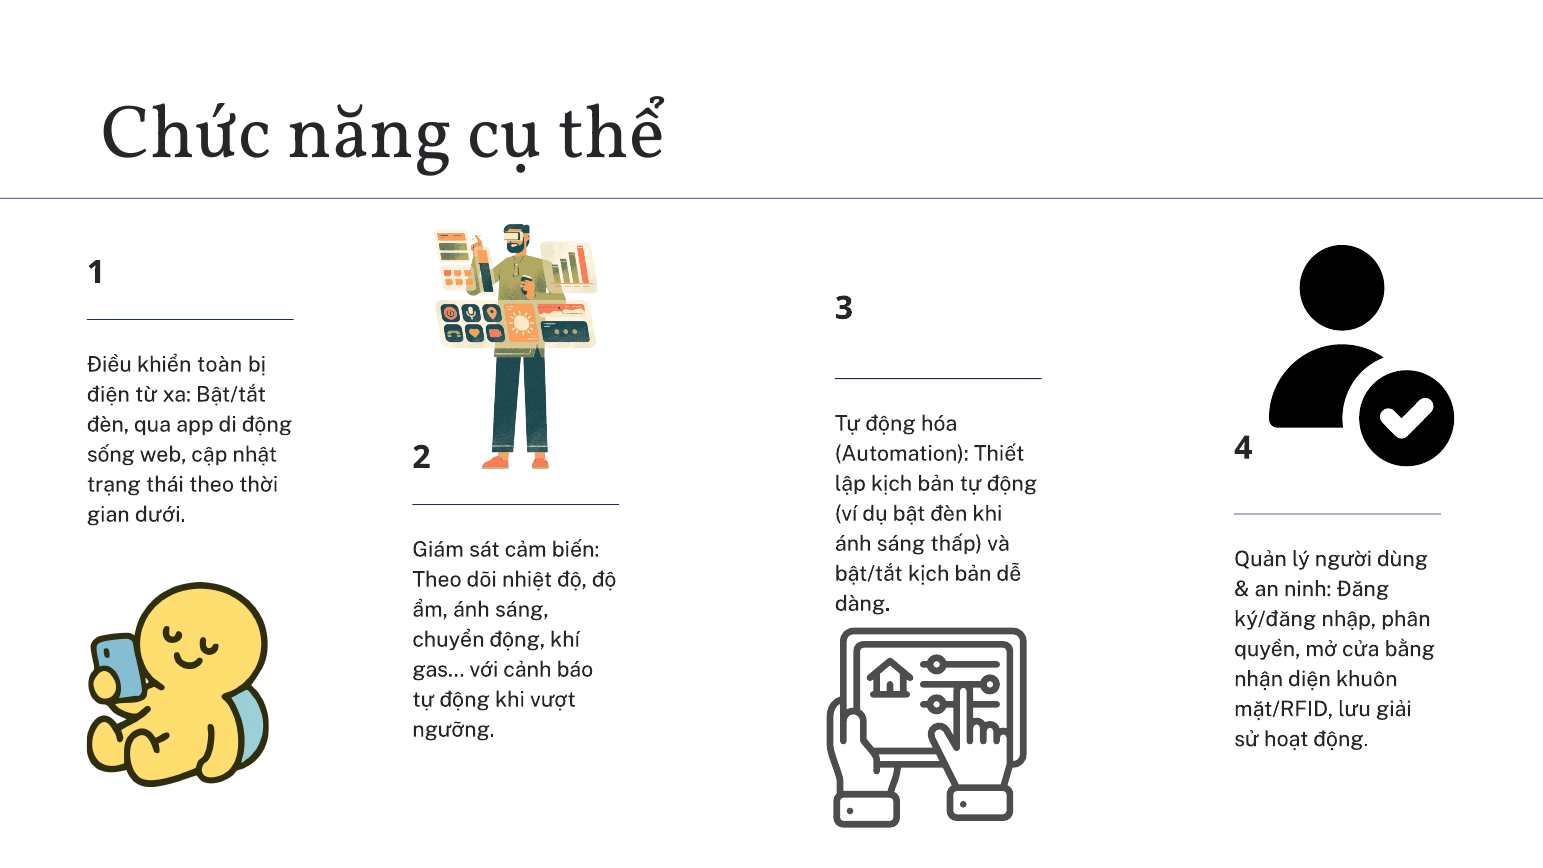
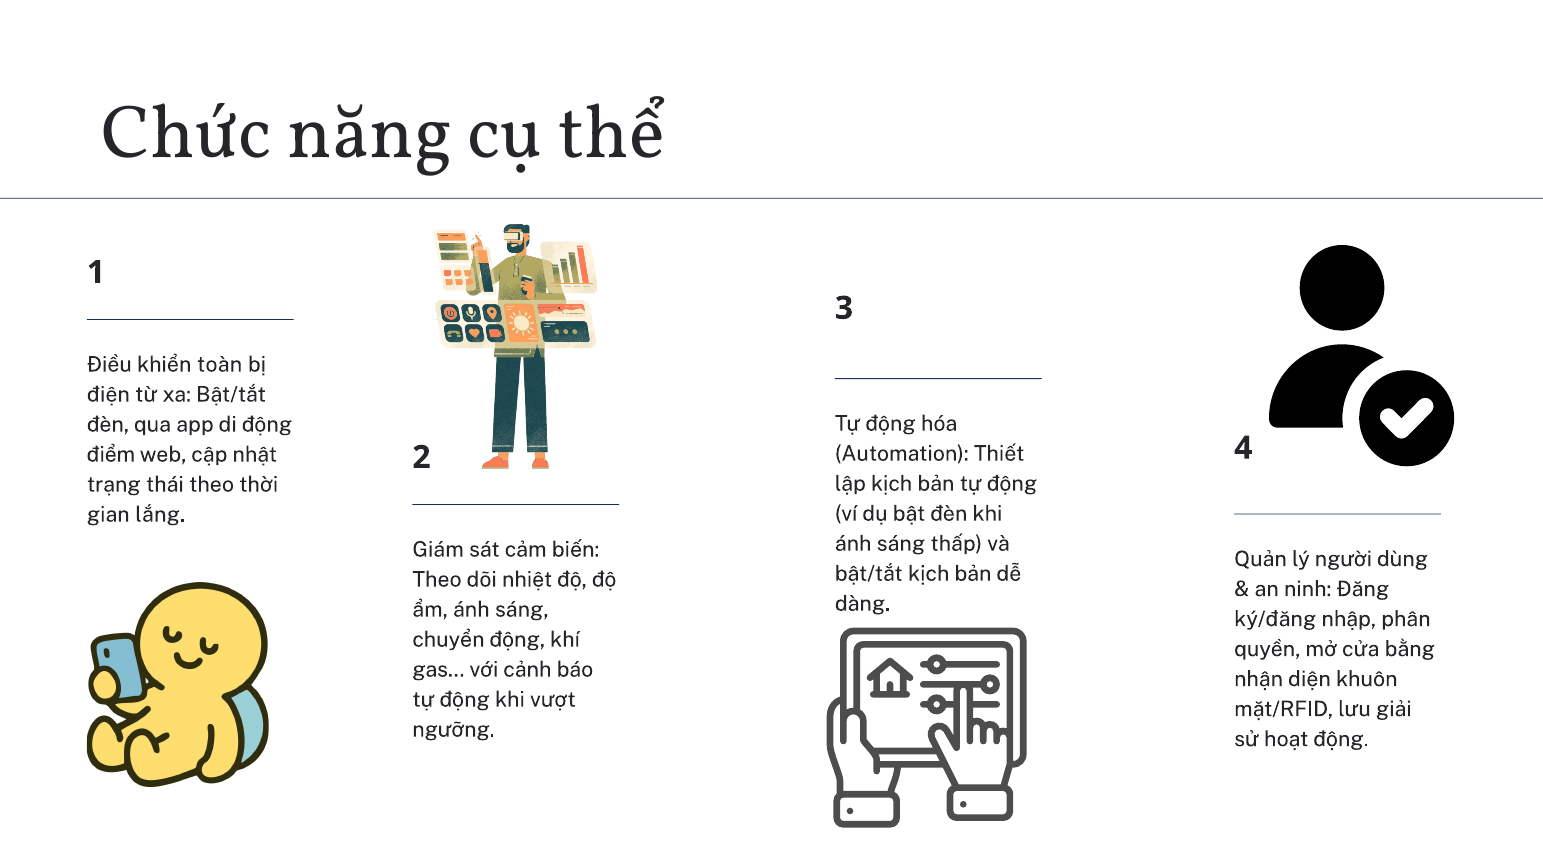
sống: sống -> điểm
dưới: dưới -> lắng
